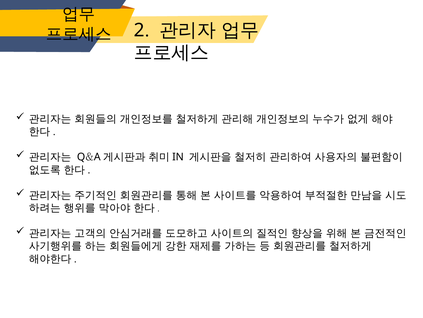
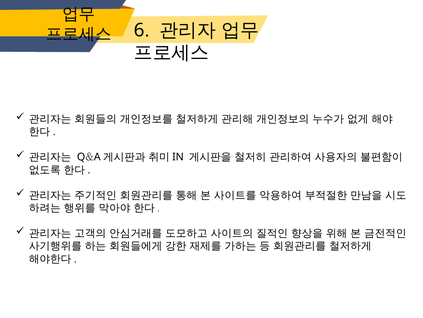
2: 2 -> 6
